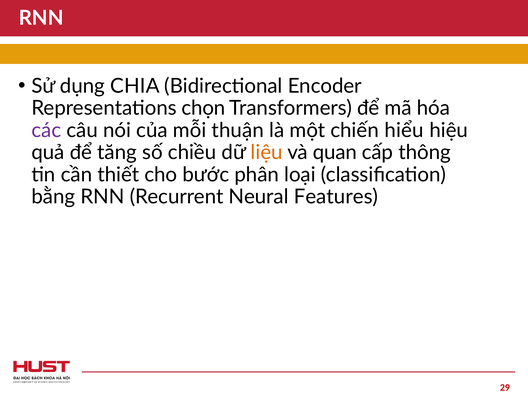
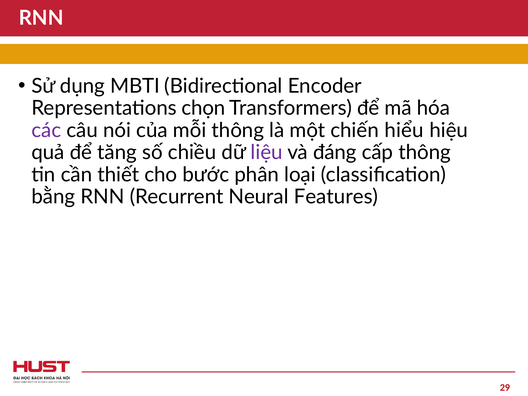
CHIA: CHIA -> MBTI
mỗi thuận: thuận -> thông
liệu colour: orange -> purple
quan: quan -> đáng
